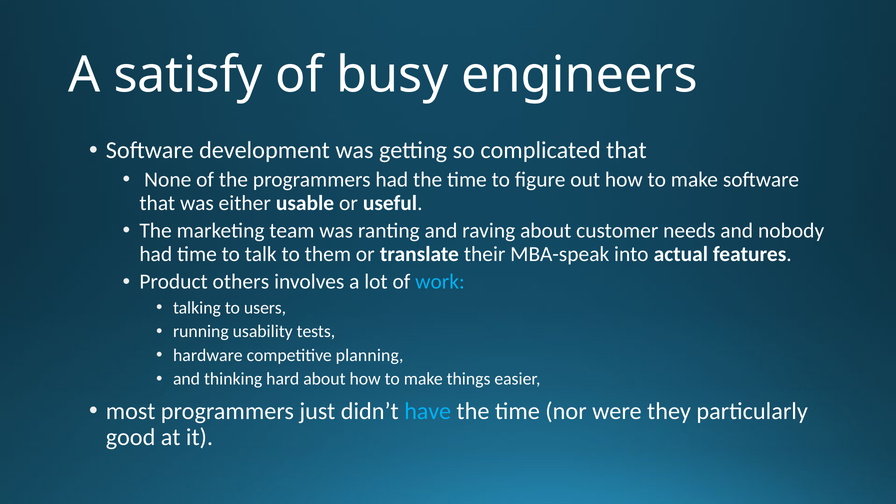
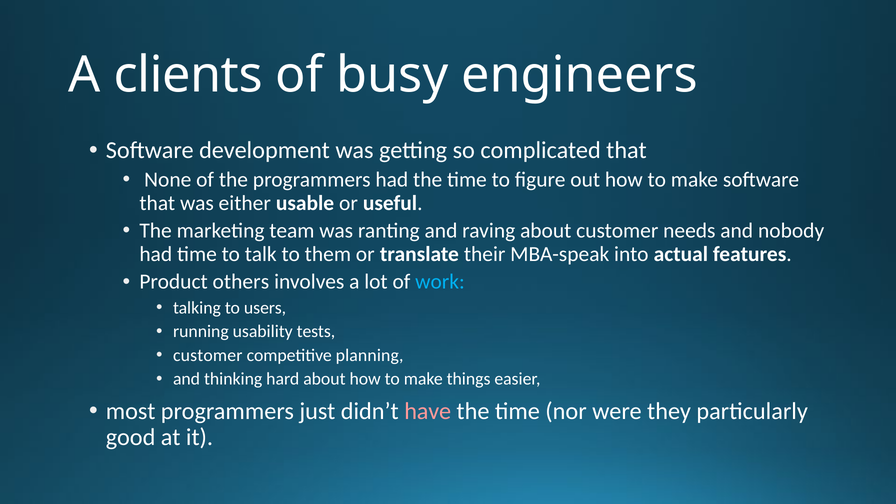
satisfy: satisfy -> clients
hardware at (208, 355): hardware -> customer
have colour: light blue -> pink
